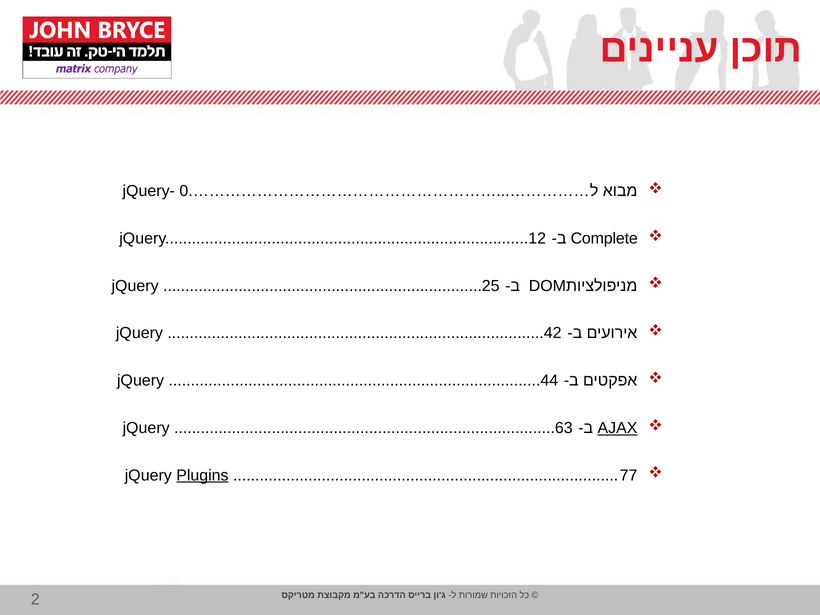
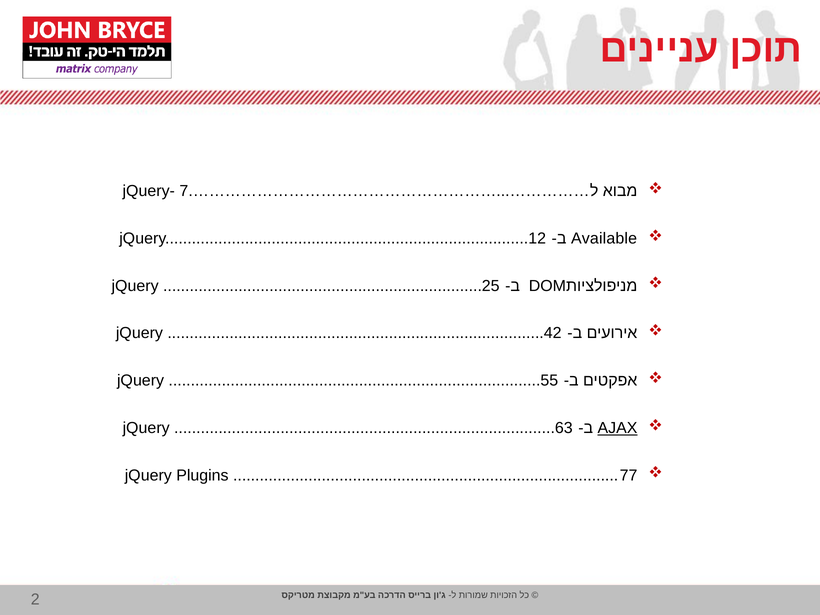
0: 0 -> 7
Complete: Complete -> Available
....................................................................................44: ....................................................................................44 -> ....................................................................................55
Plugins underline: present -> none
